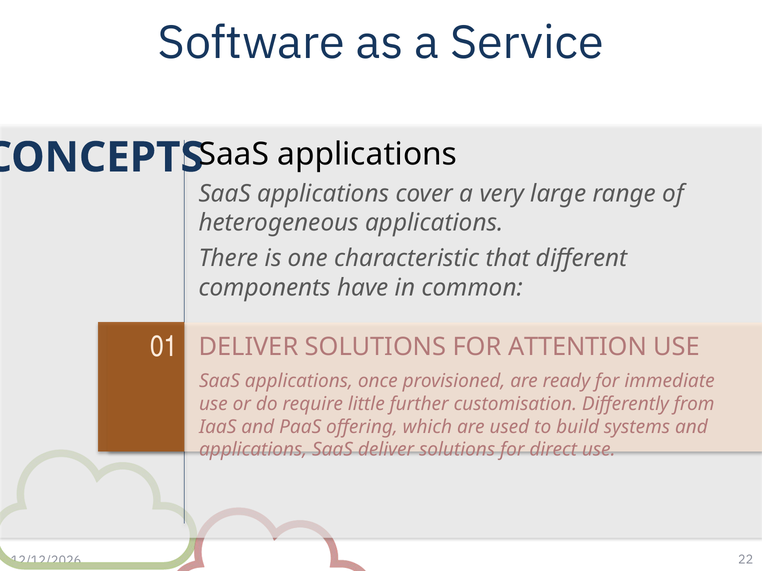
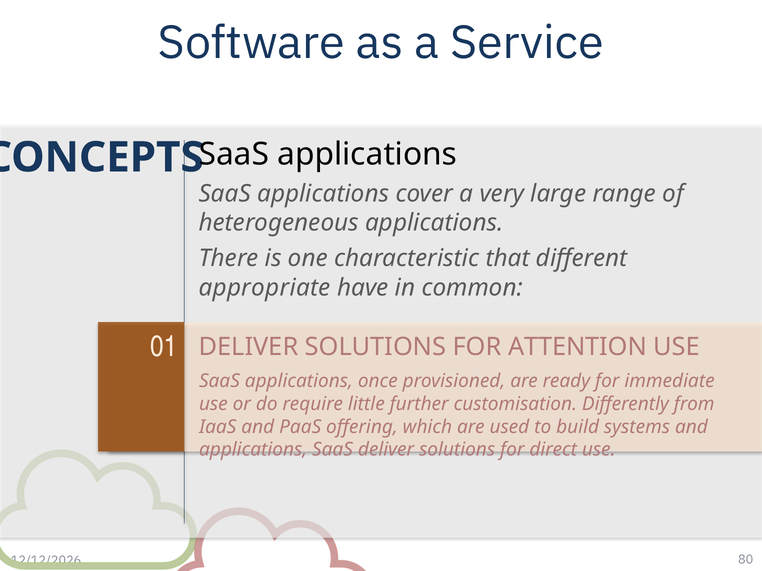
components: components -> appropriate
22: 22 -> 80
